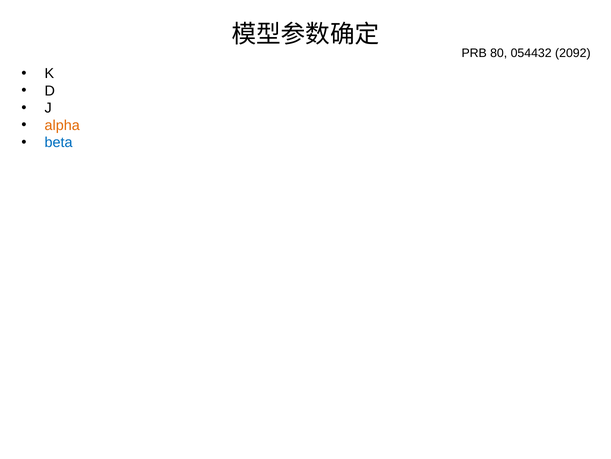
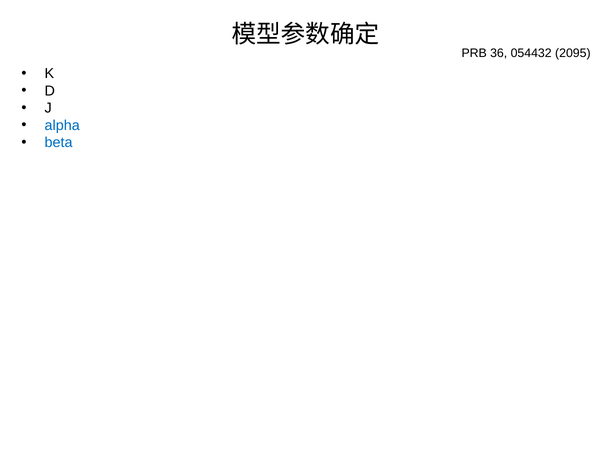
80: 80 -> 36
2092: 2092 -> 2095
alpha colour: orange -> blue
